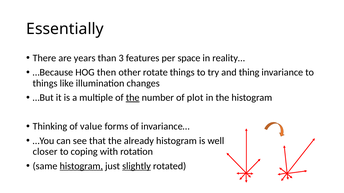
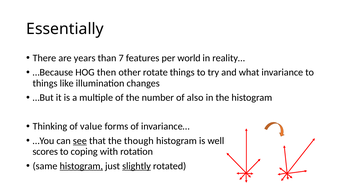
3: 3 -> 7
space: space -> world
thing: thing -> what
the at (133, 98) underline: present -> none
plot: plot -> also
see underline: none -> present
already: already -> though
closer: closer -> scores
